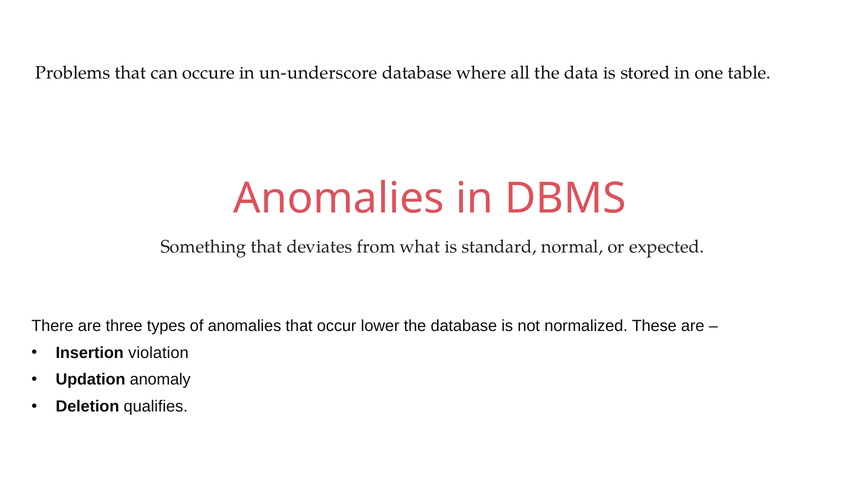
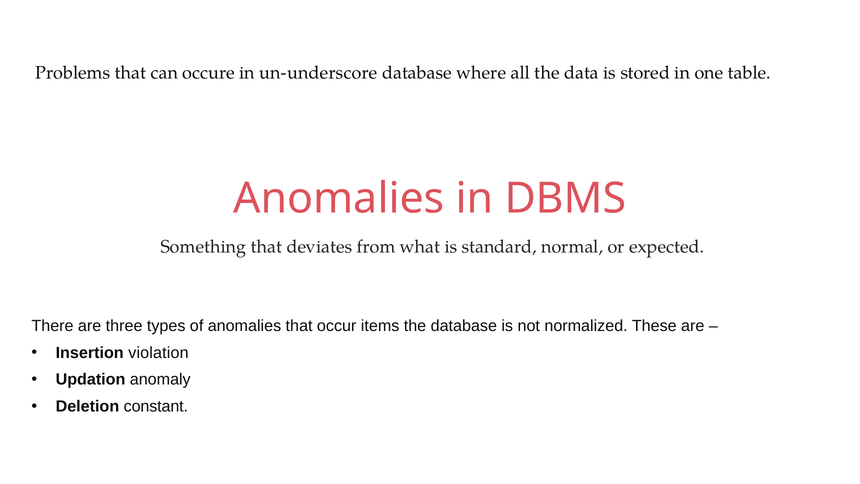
lower: lower -> items
qualifies: qualifies -> constant
